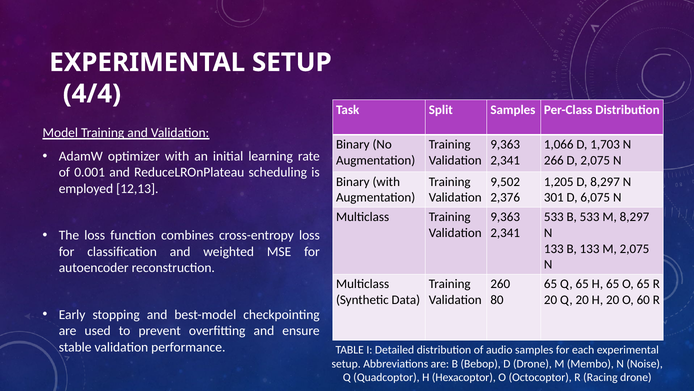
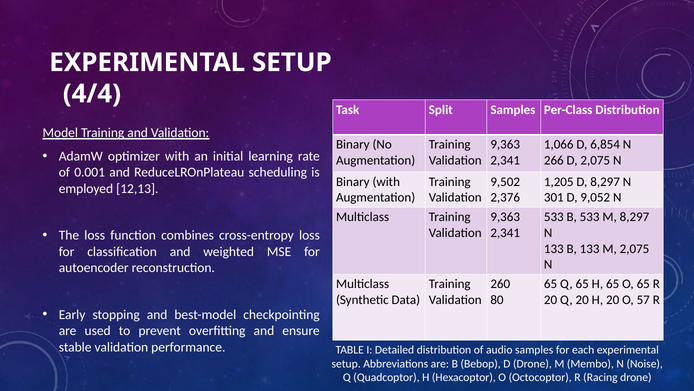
1,703: 1,703 -> 6,854
6,075: 6,075 -> 9,052
60: 60 -> 57
